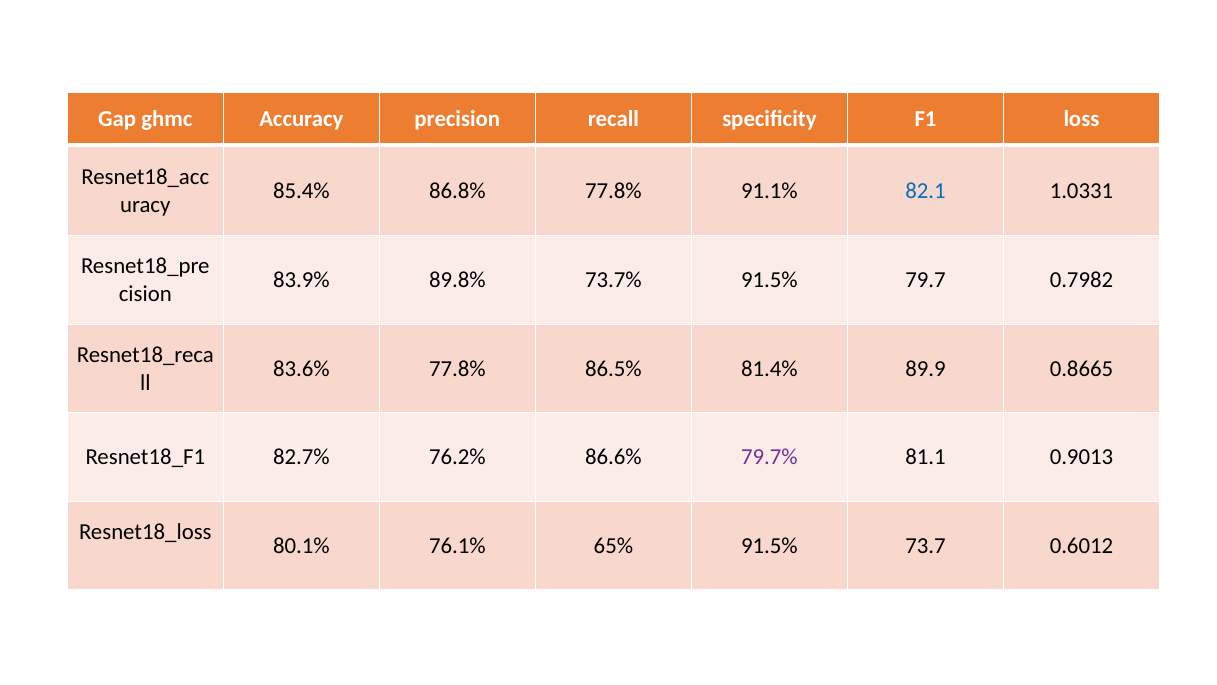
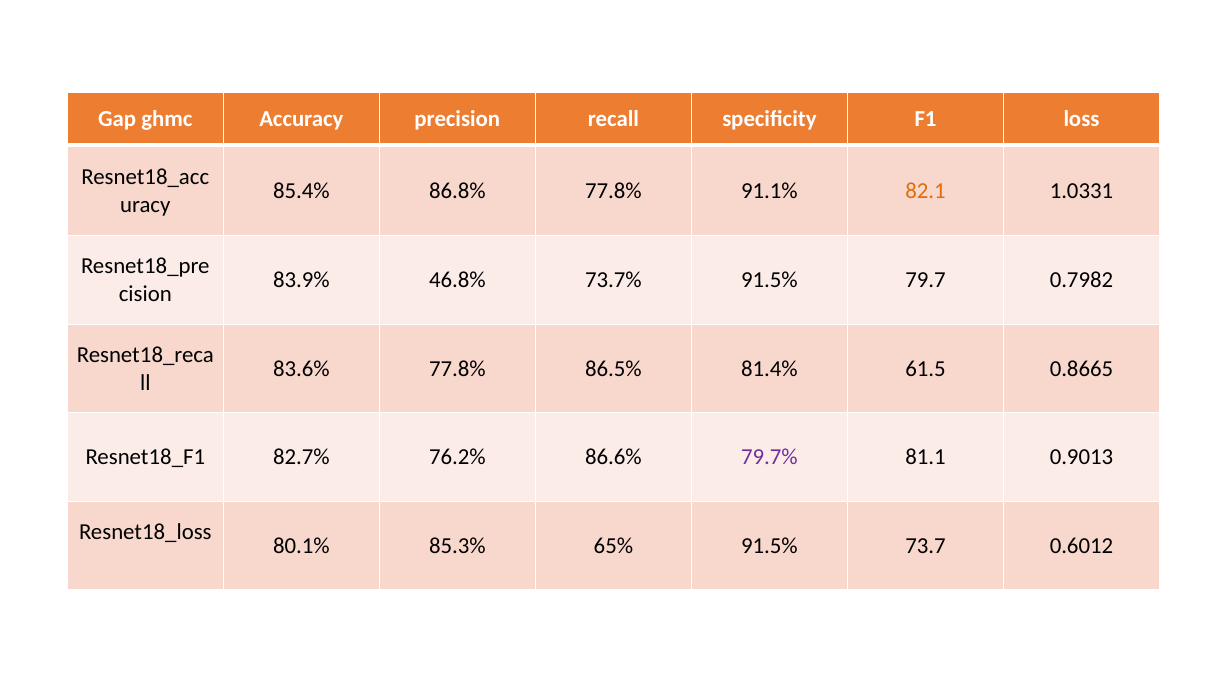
82.1 colour: blue -> orange
89.8%: 89.8% -> 46.8%
89.9: 89.9 -> 61.5
76.1%: 76.1% -> 85.3%
